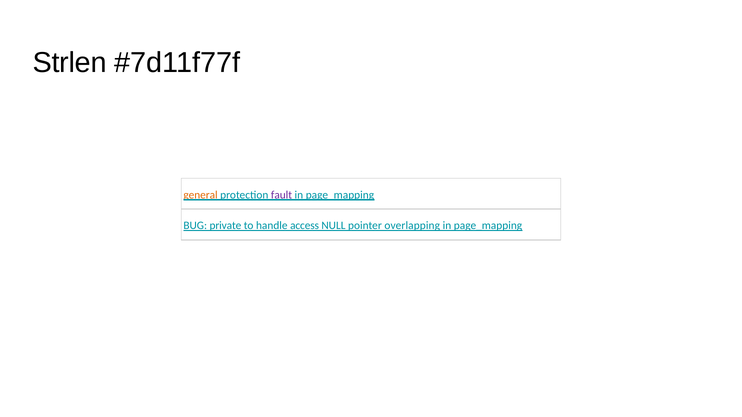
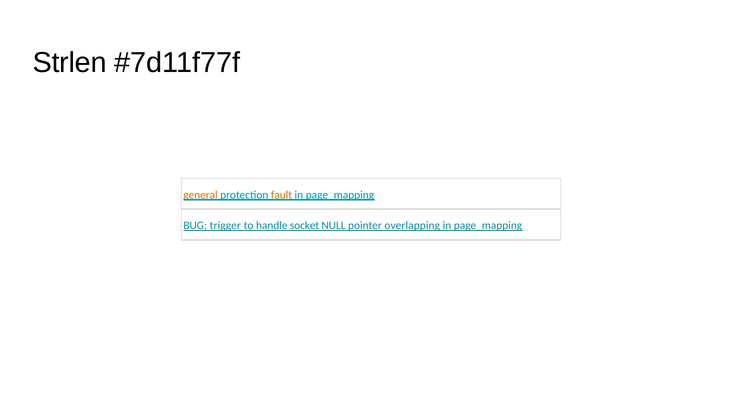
fault colour: purple -> orange
private: private -> trigger
access: access -> socket
